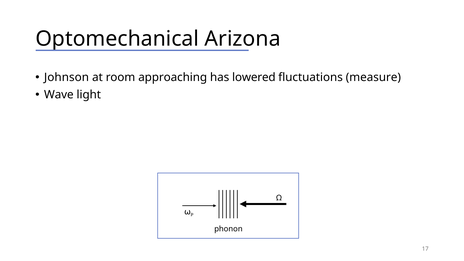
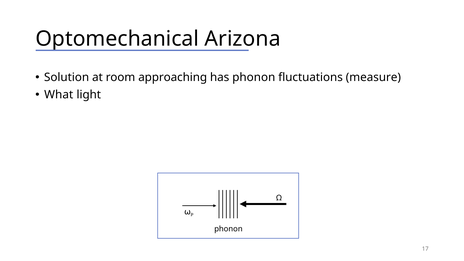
Johnson: Johnson -> Solution
has lowered: lowered -> phonon
Wave: Wave -> What
